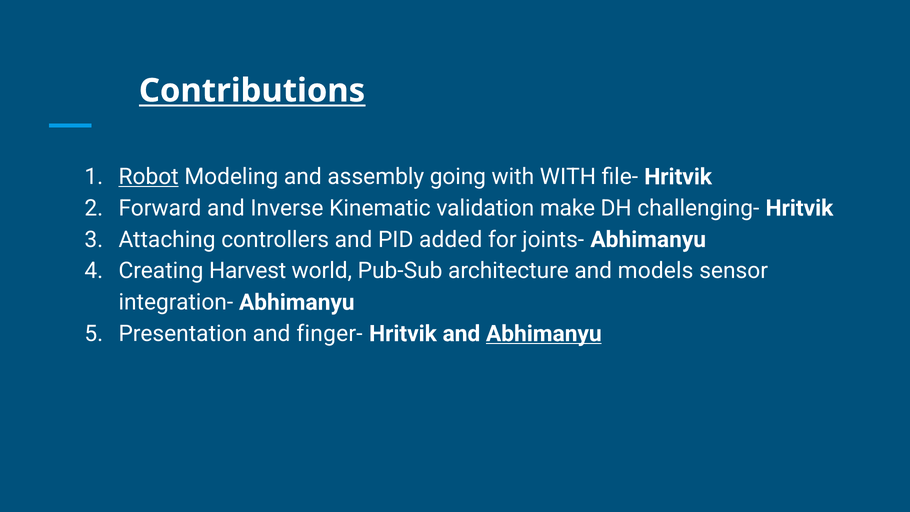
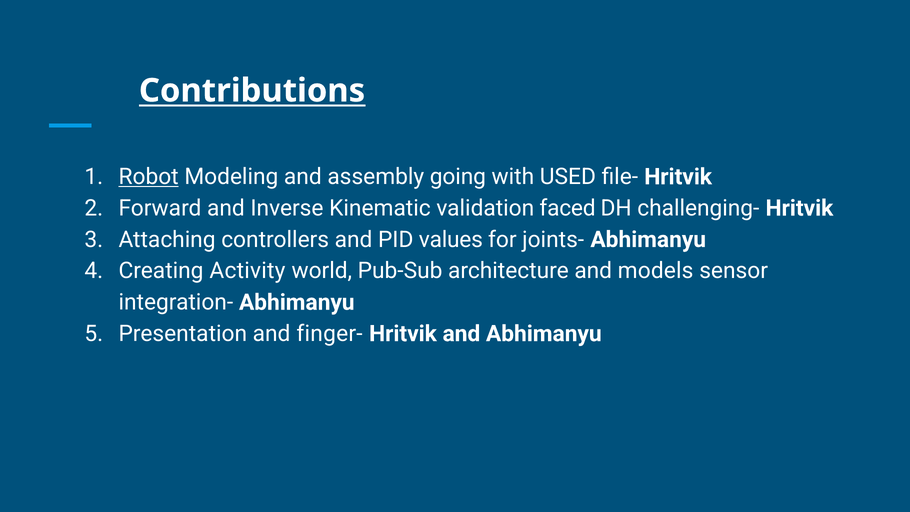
with WITH: WITH -> USED
make: make -> faced
added: added -> values
Harvest: Harvest -> Activity
Abhimanyu at (544, 334) underline: present -> none
